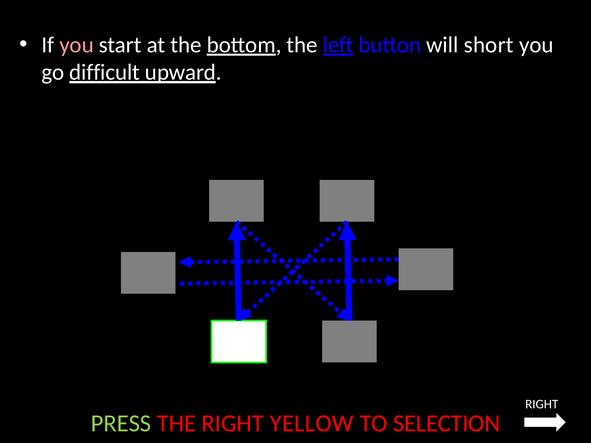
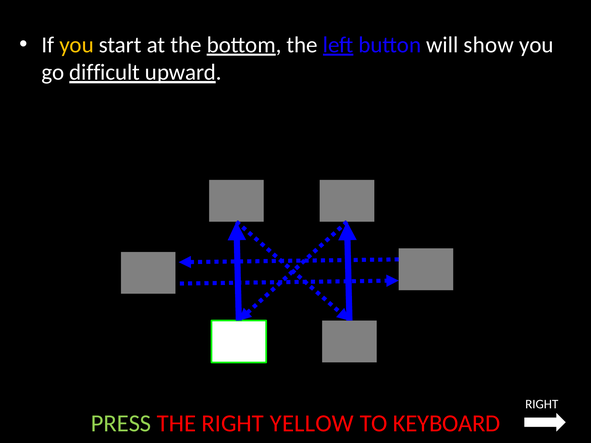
you at (77, 45) colour: pink -> yellow
short: short -> show
SELECTION: SELECTION -> KEYBOARD
